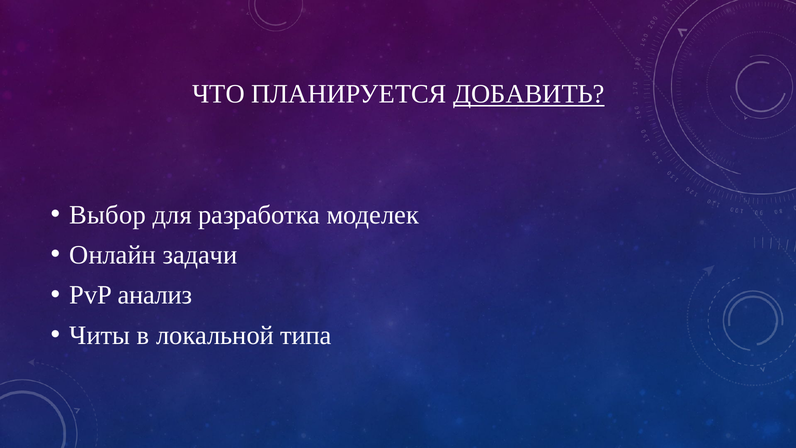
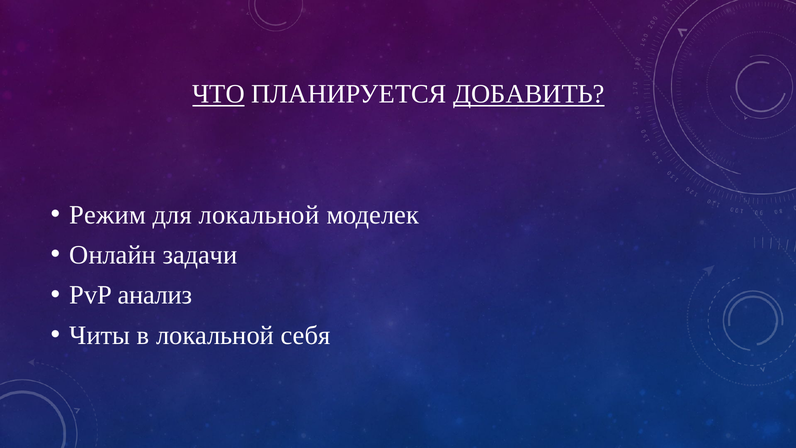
ЧТО underline: none -> present
Выбор: Выбор -> Режим
для разработка: разработка -> локальной
типа: типа -> себя
